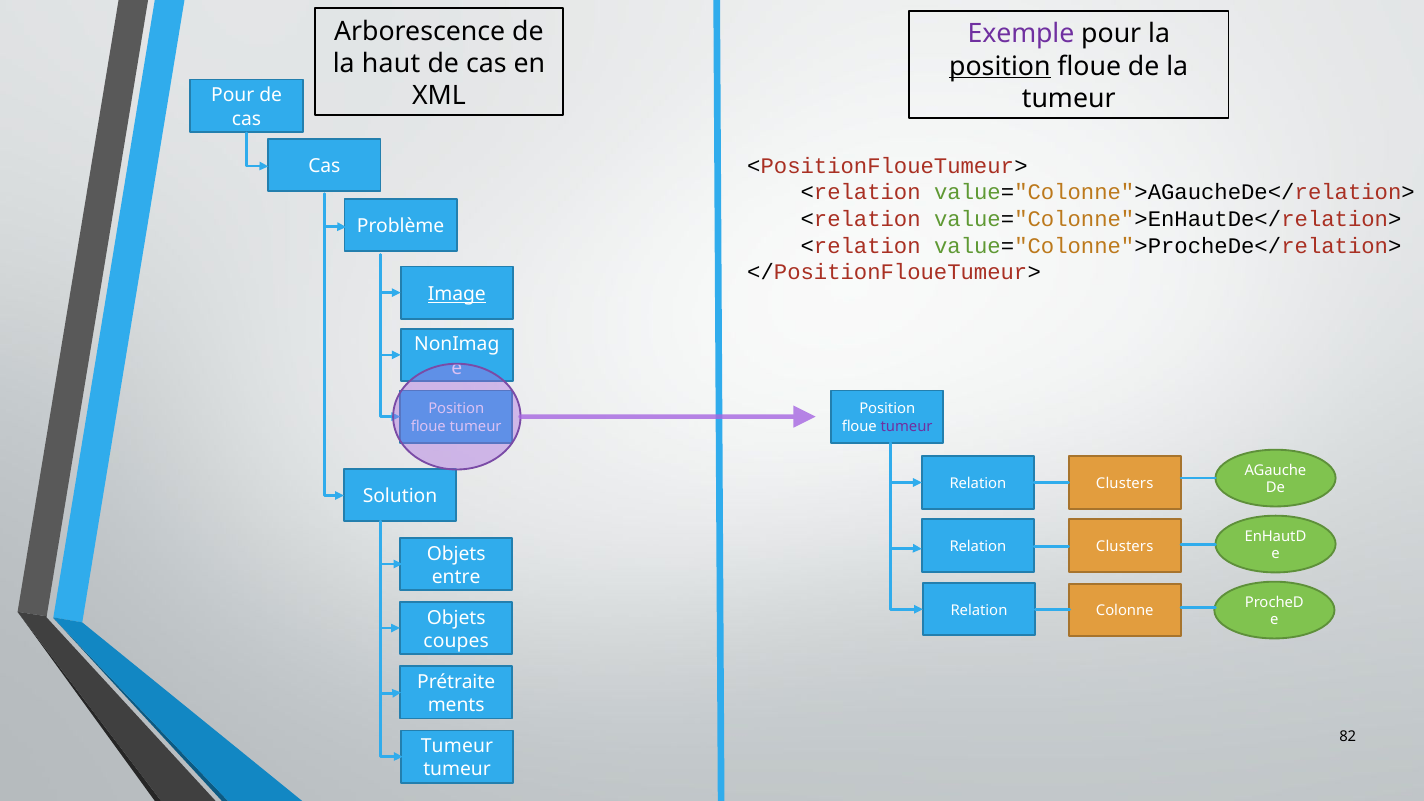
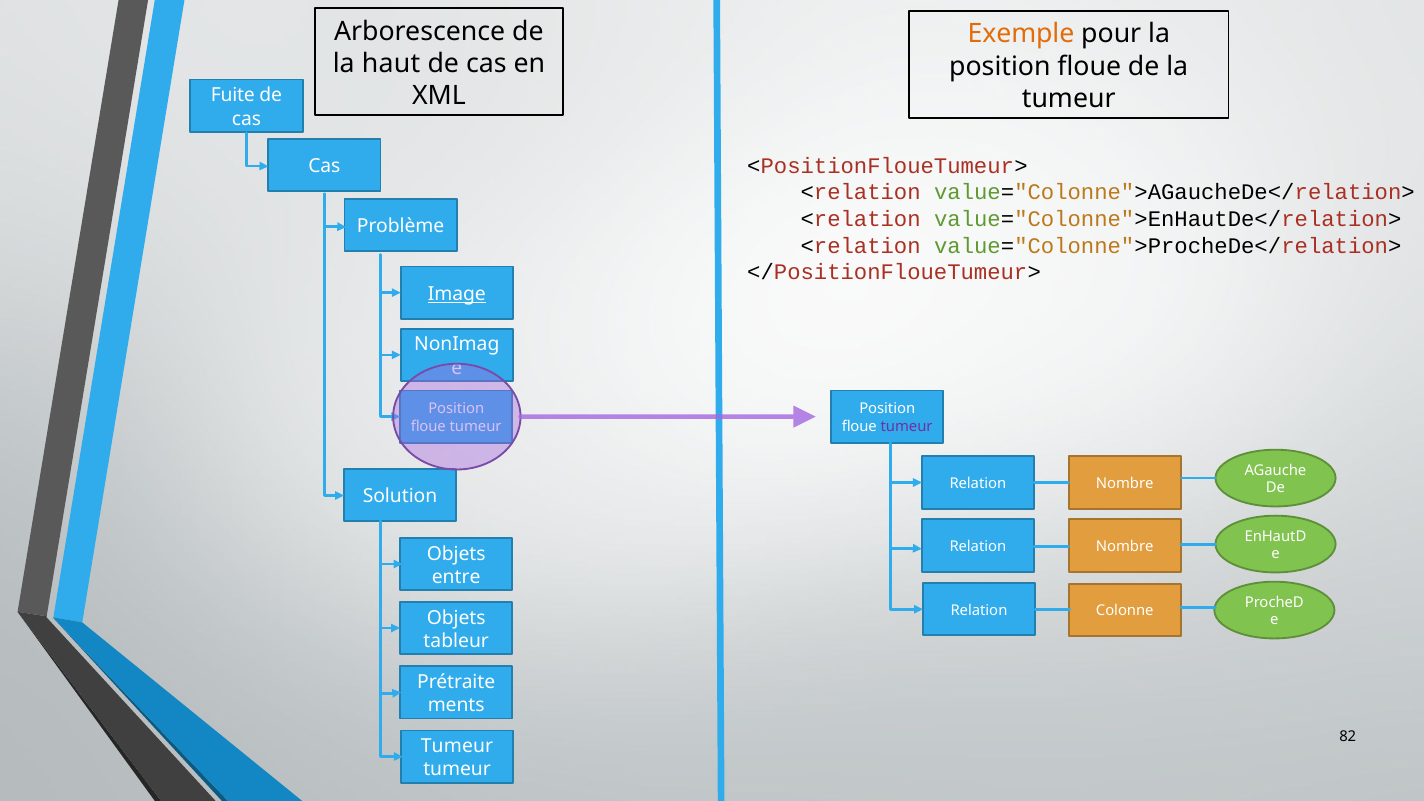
Exemple colour: purple -> orange
position at (1000, 66) underline: present -> none
Pour at (233, 95): Pour -> Fuite
Clusters at (1125, 484): Clusters -> Nombre
Clusters at (1125, 547): Clusters -> Nombre
coupes: coupes -> tableur
